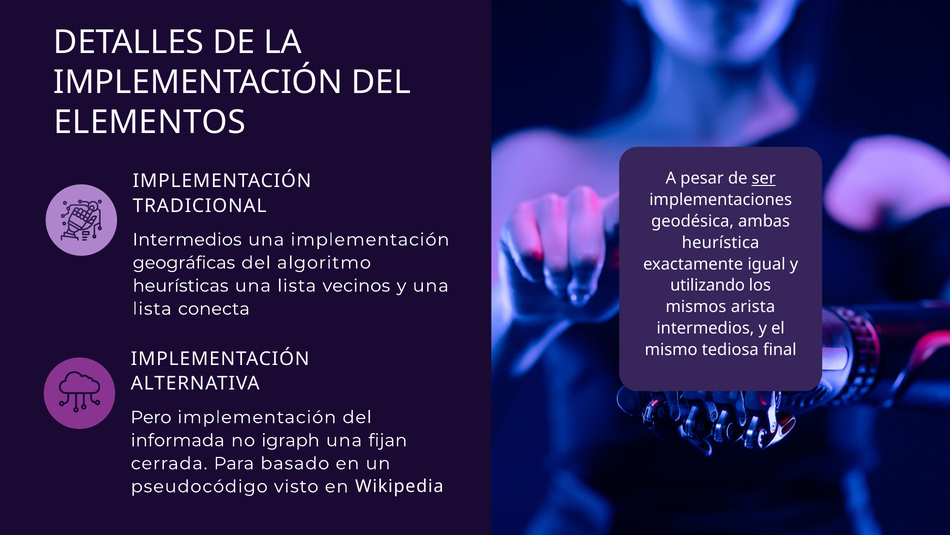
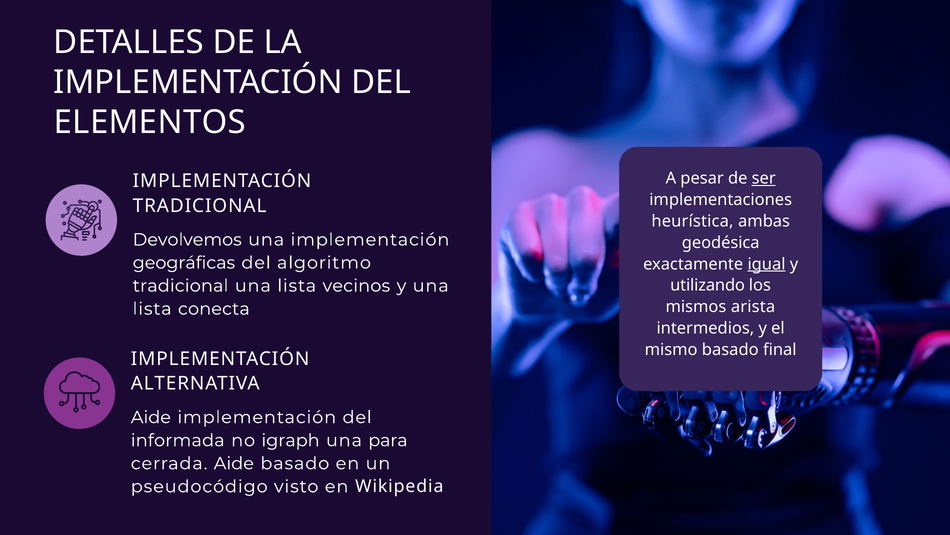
geodésica: geodésica -> heurística
Intermedios at (187, 239): Intermedios -> Devolvemos
heurística: heurística -> geodésica
igual underline: none -> present
heurísticas at (181, 285): heurísticas -> tradicional
mismo tediosa: tediosa -> basado
Pero at (151, 417): Pero -> Aide
fijan: fijan -> para
cerrada Para: Para -> Aide
